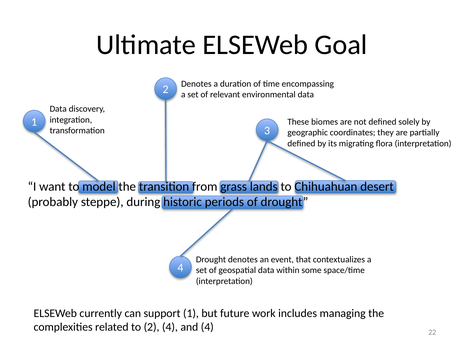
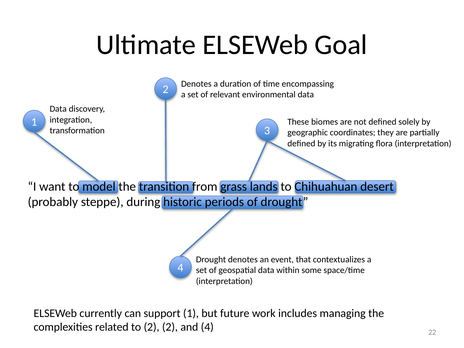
2 4: 4 -> 2
